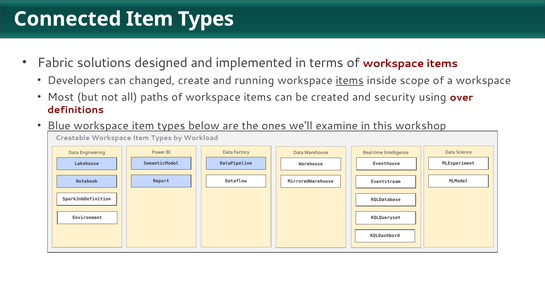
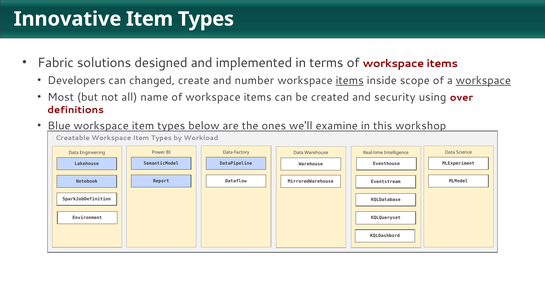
Connected: Connected -> Innovative
running: running -> number
workspace at (483, 81) underline: none -> present
paths: paths -> name
